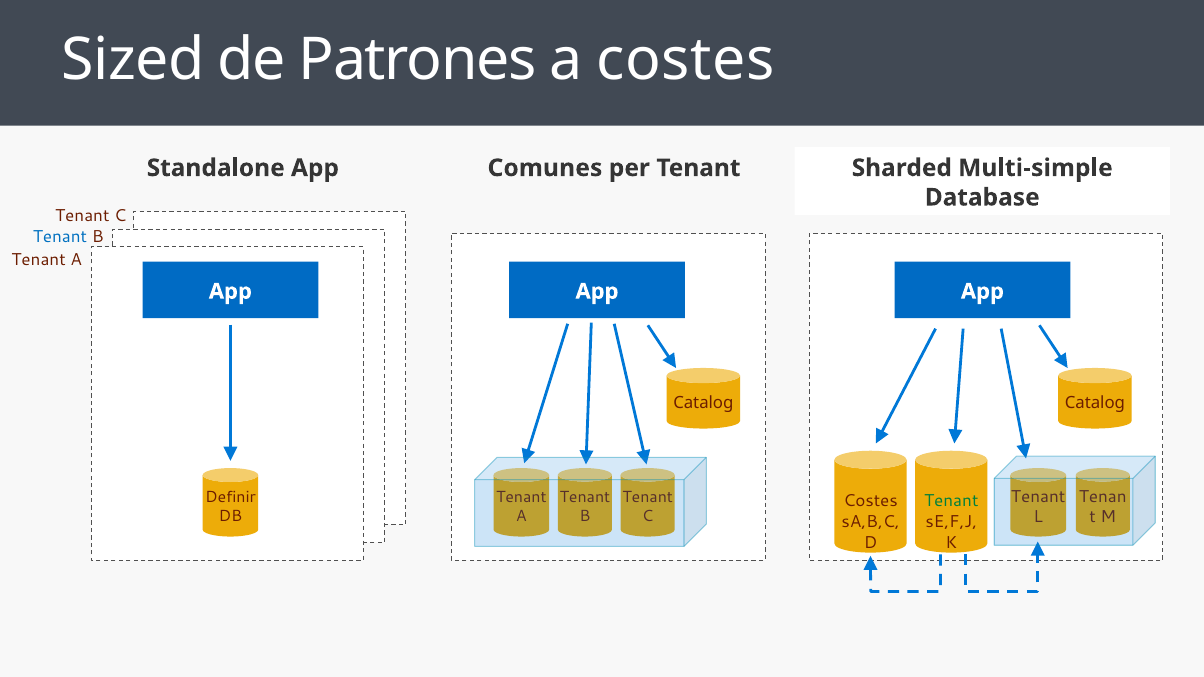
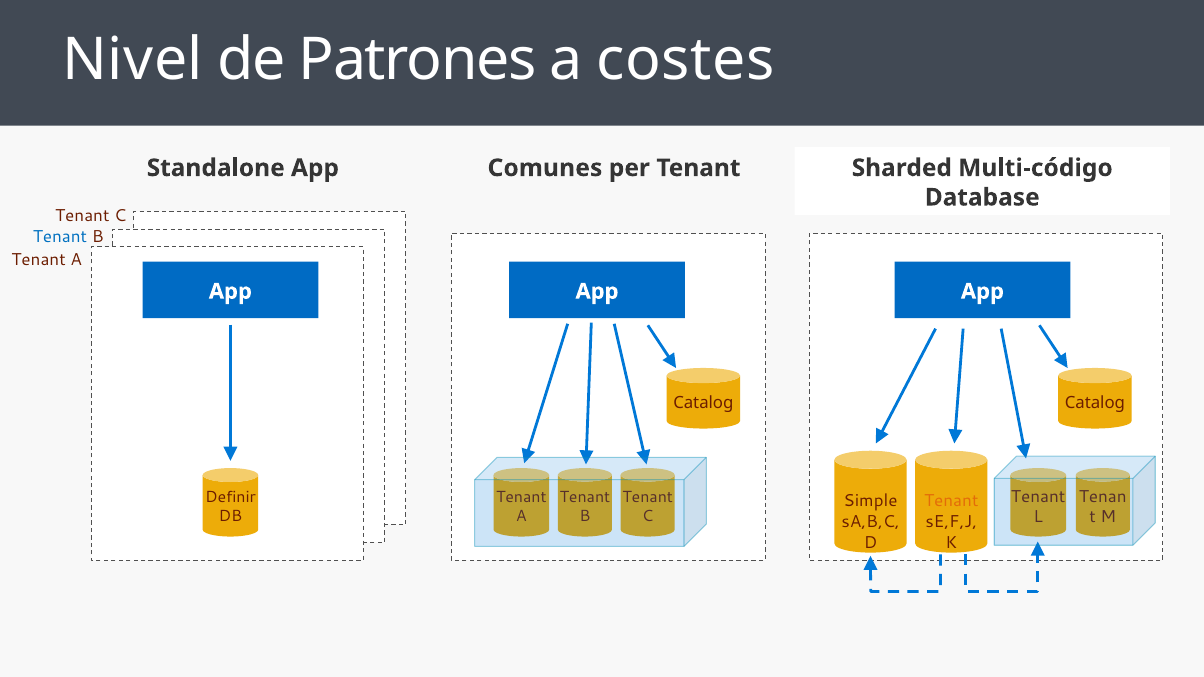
Sized: Sized -> Nivel
Multi-simple: Multi-simple -> Multi-código
Costes at (871, 501): Costes -> Simple
Tenant at (951, 501) colour: green -> orange
